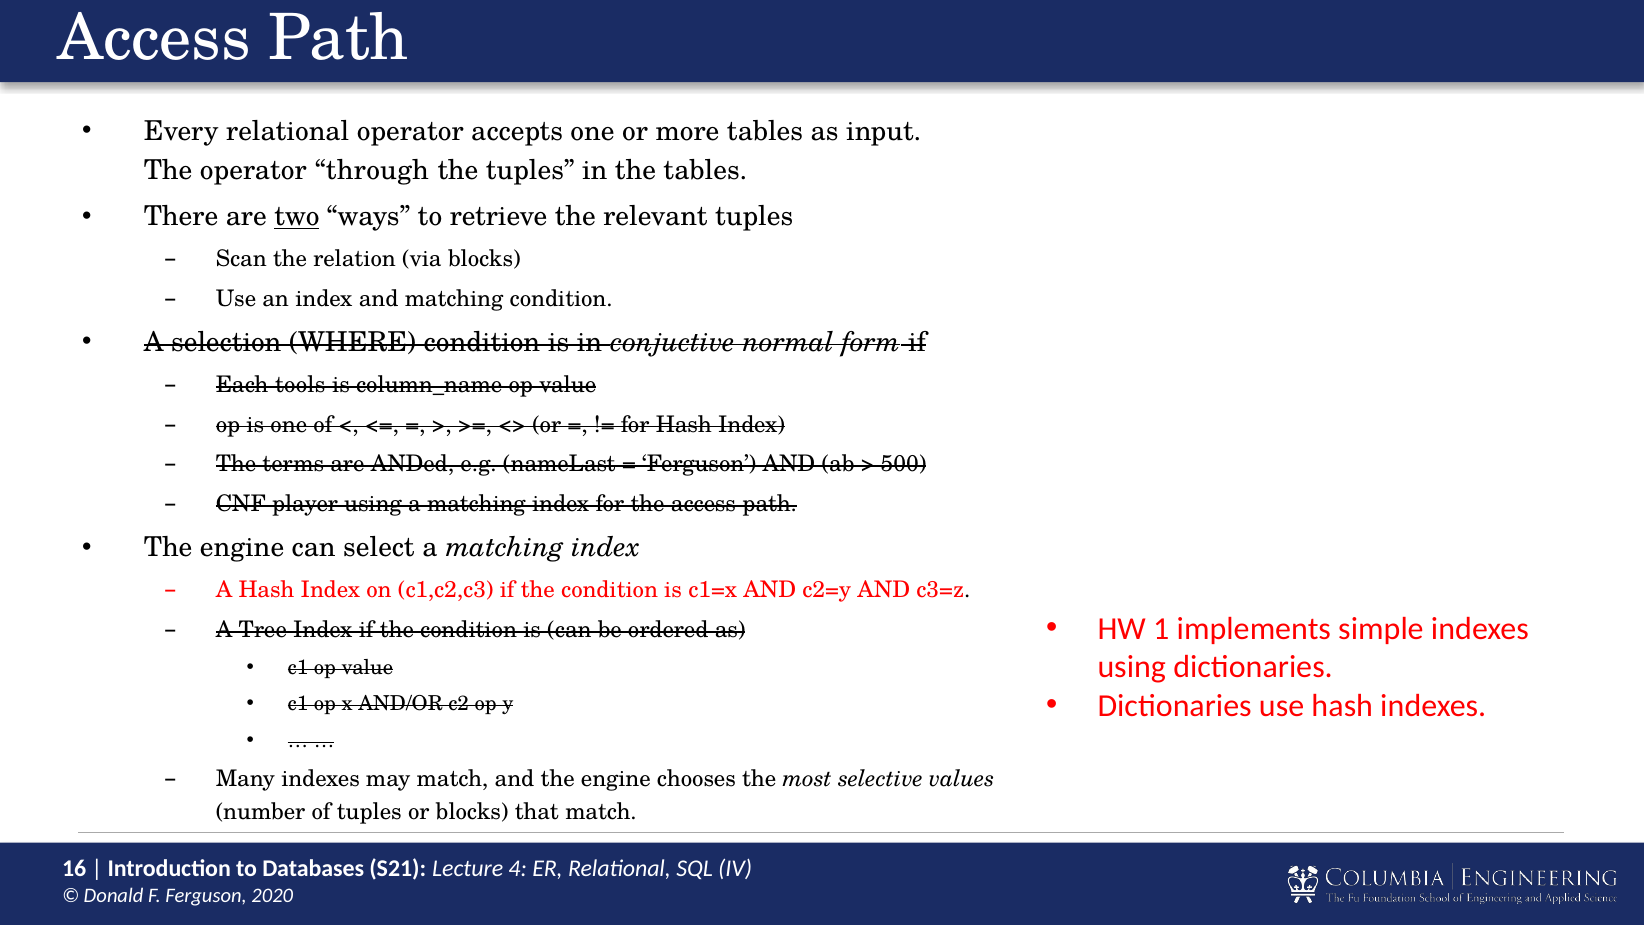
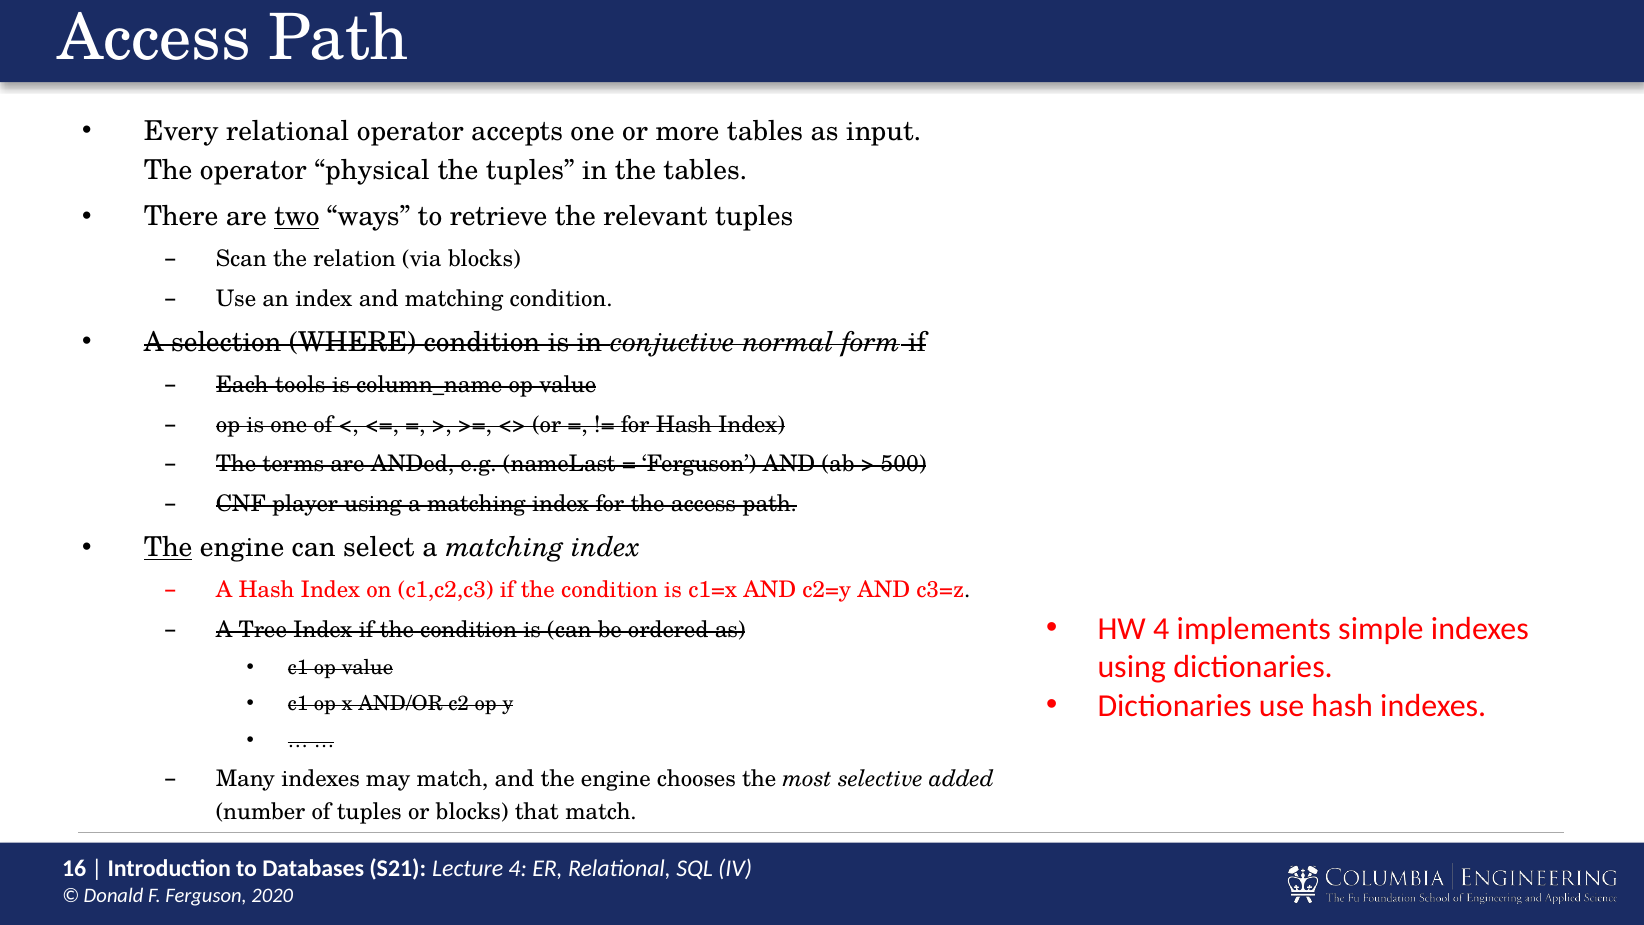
through: through -> physical
The at (168, 548) underline: none -> present
HW 1: 1 -> 4
values: values -> added
